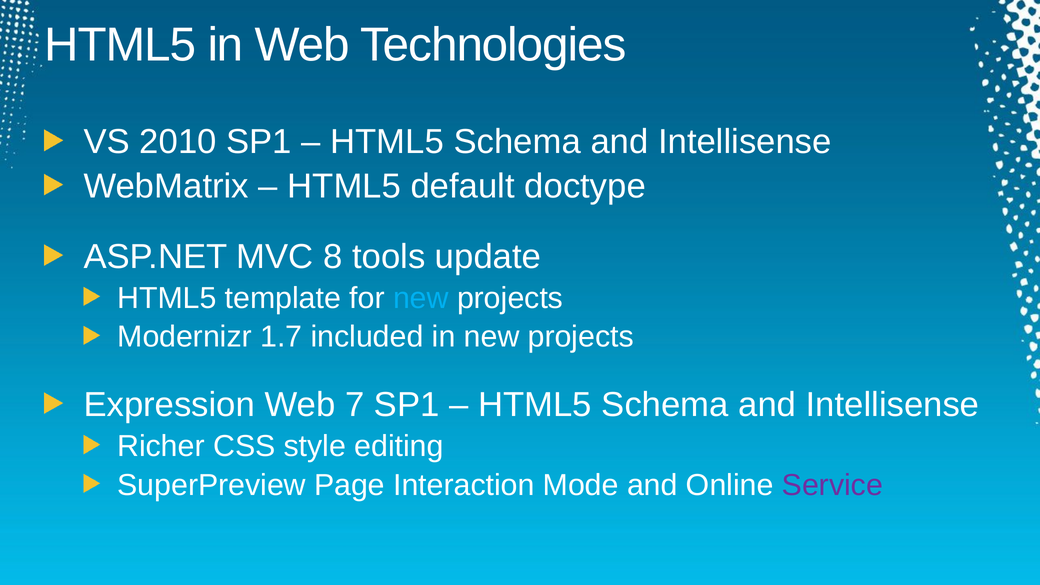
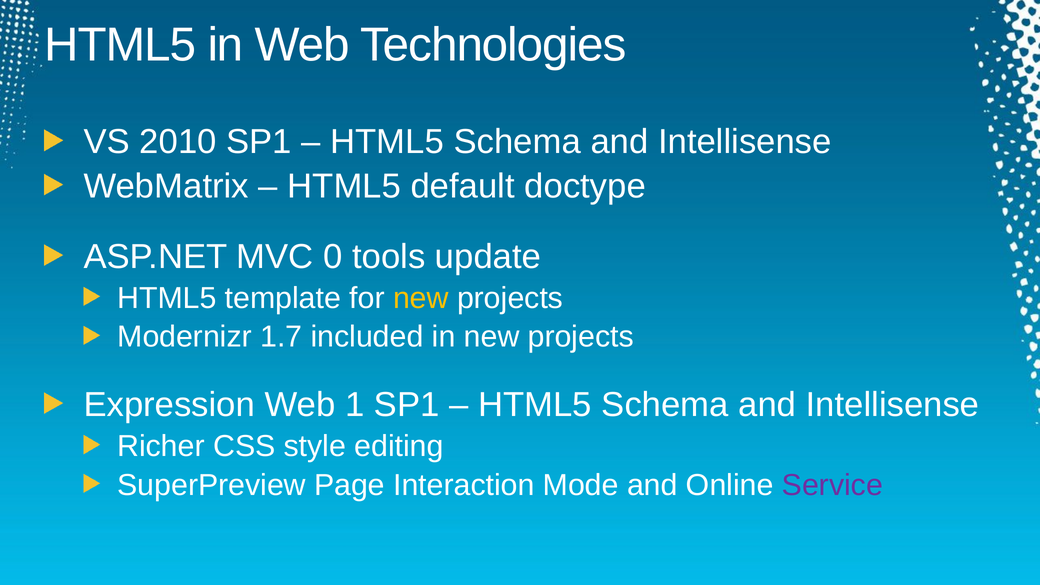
8: 8 -> 0
new at (421, 298) colour: light blue -> yellow
7: 7 -> 1
